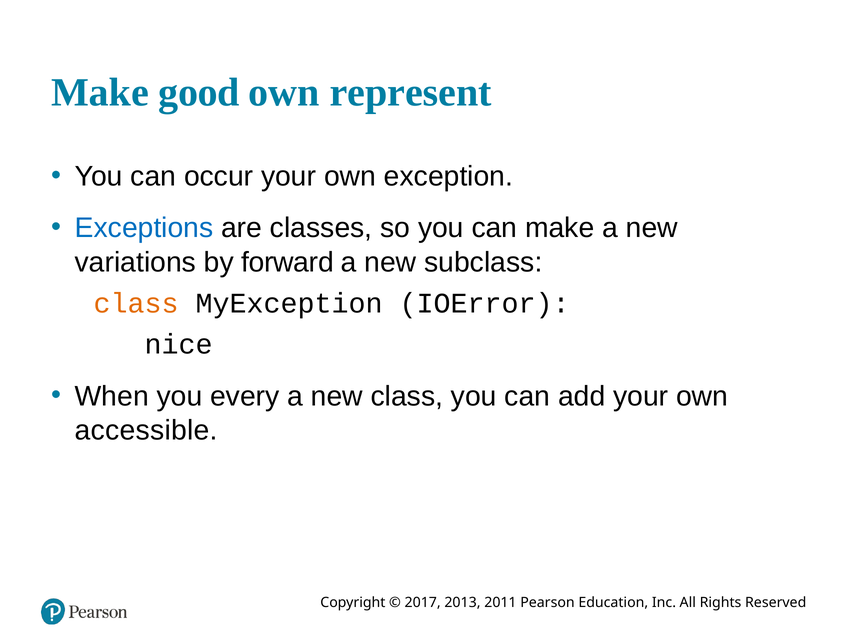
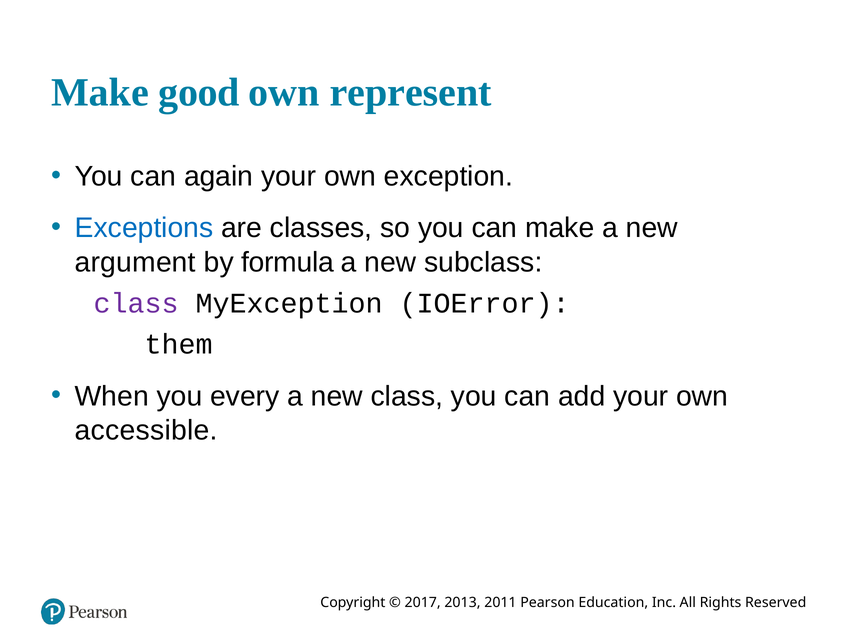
occur: occur -> again
variations: variations -> argument
forward: forward -> formula
class at (136, 303) colour: orange -> purple
nice: nice -> them
